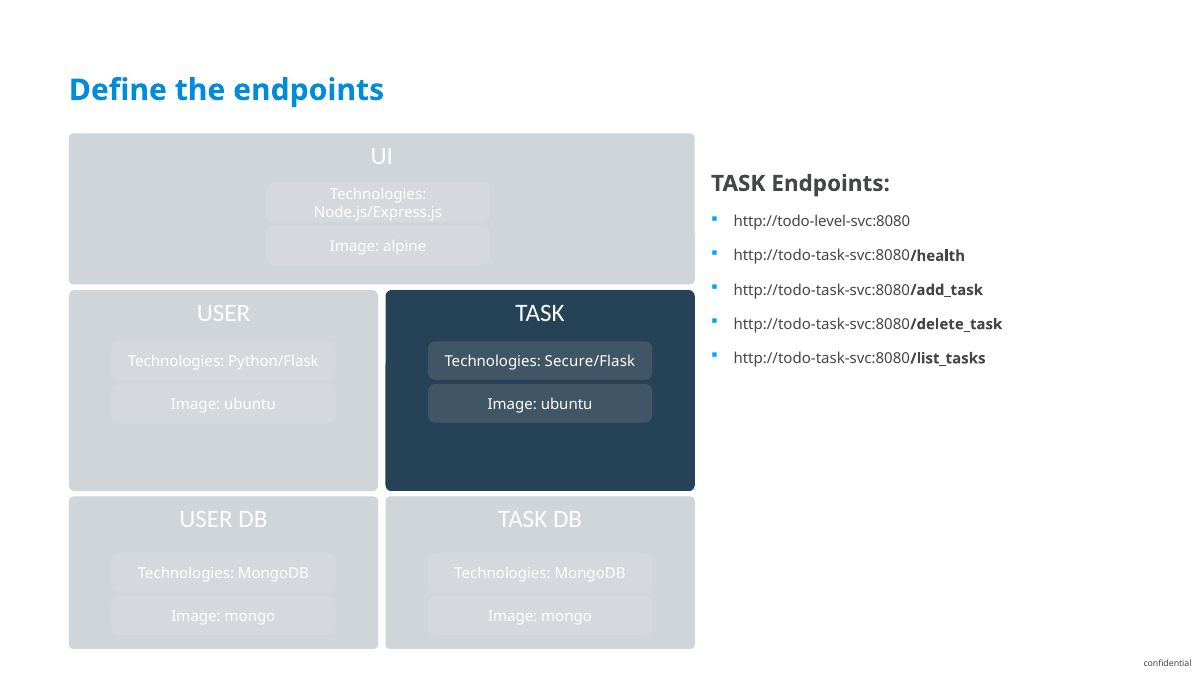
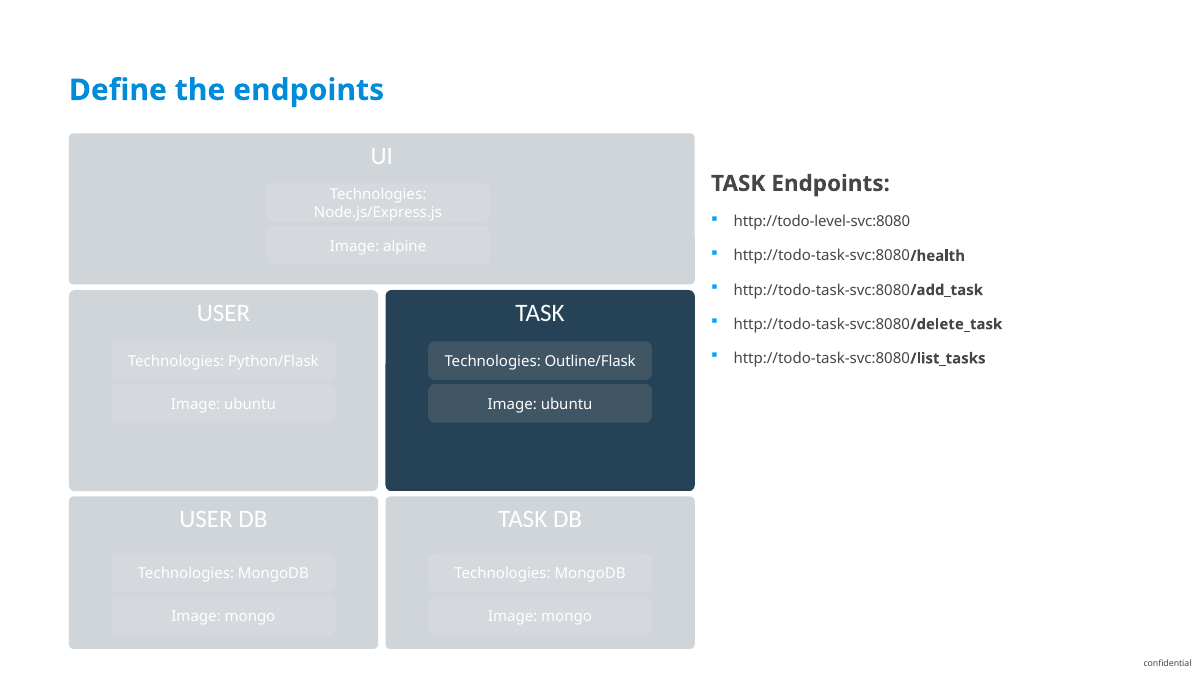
Secure/Flask: Secure/Flask -> Outline/Flask
